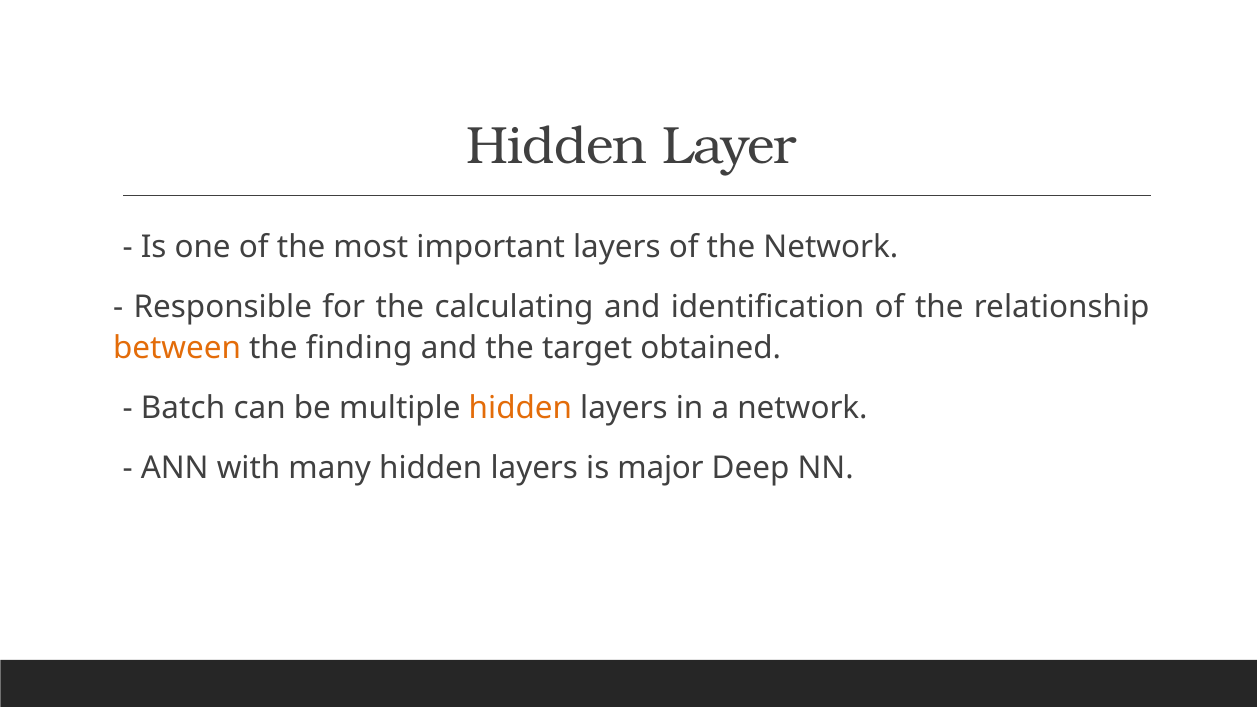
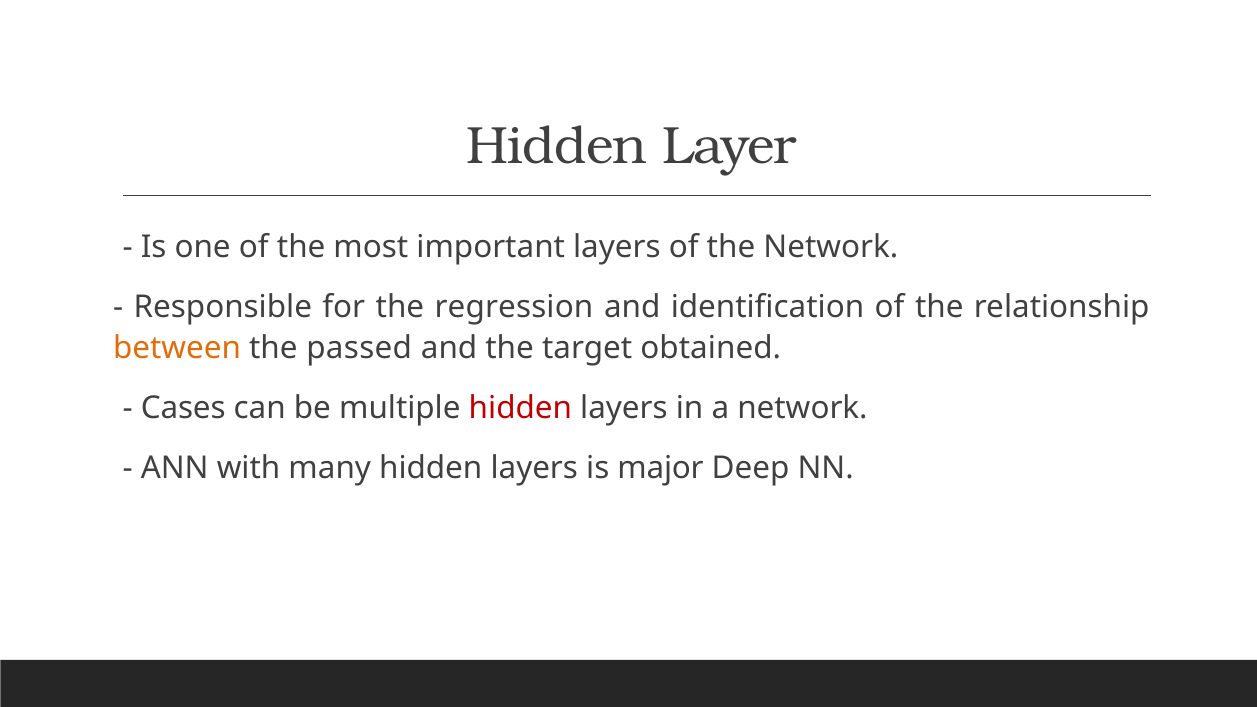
calculating: calculating -> regression
finding: finding -> passed
Batch: Batch -> Cases
hidden at (520, 408) colour: orange -> red
